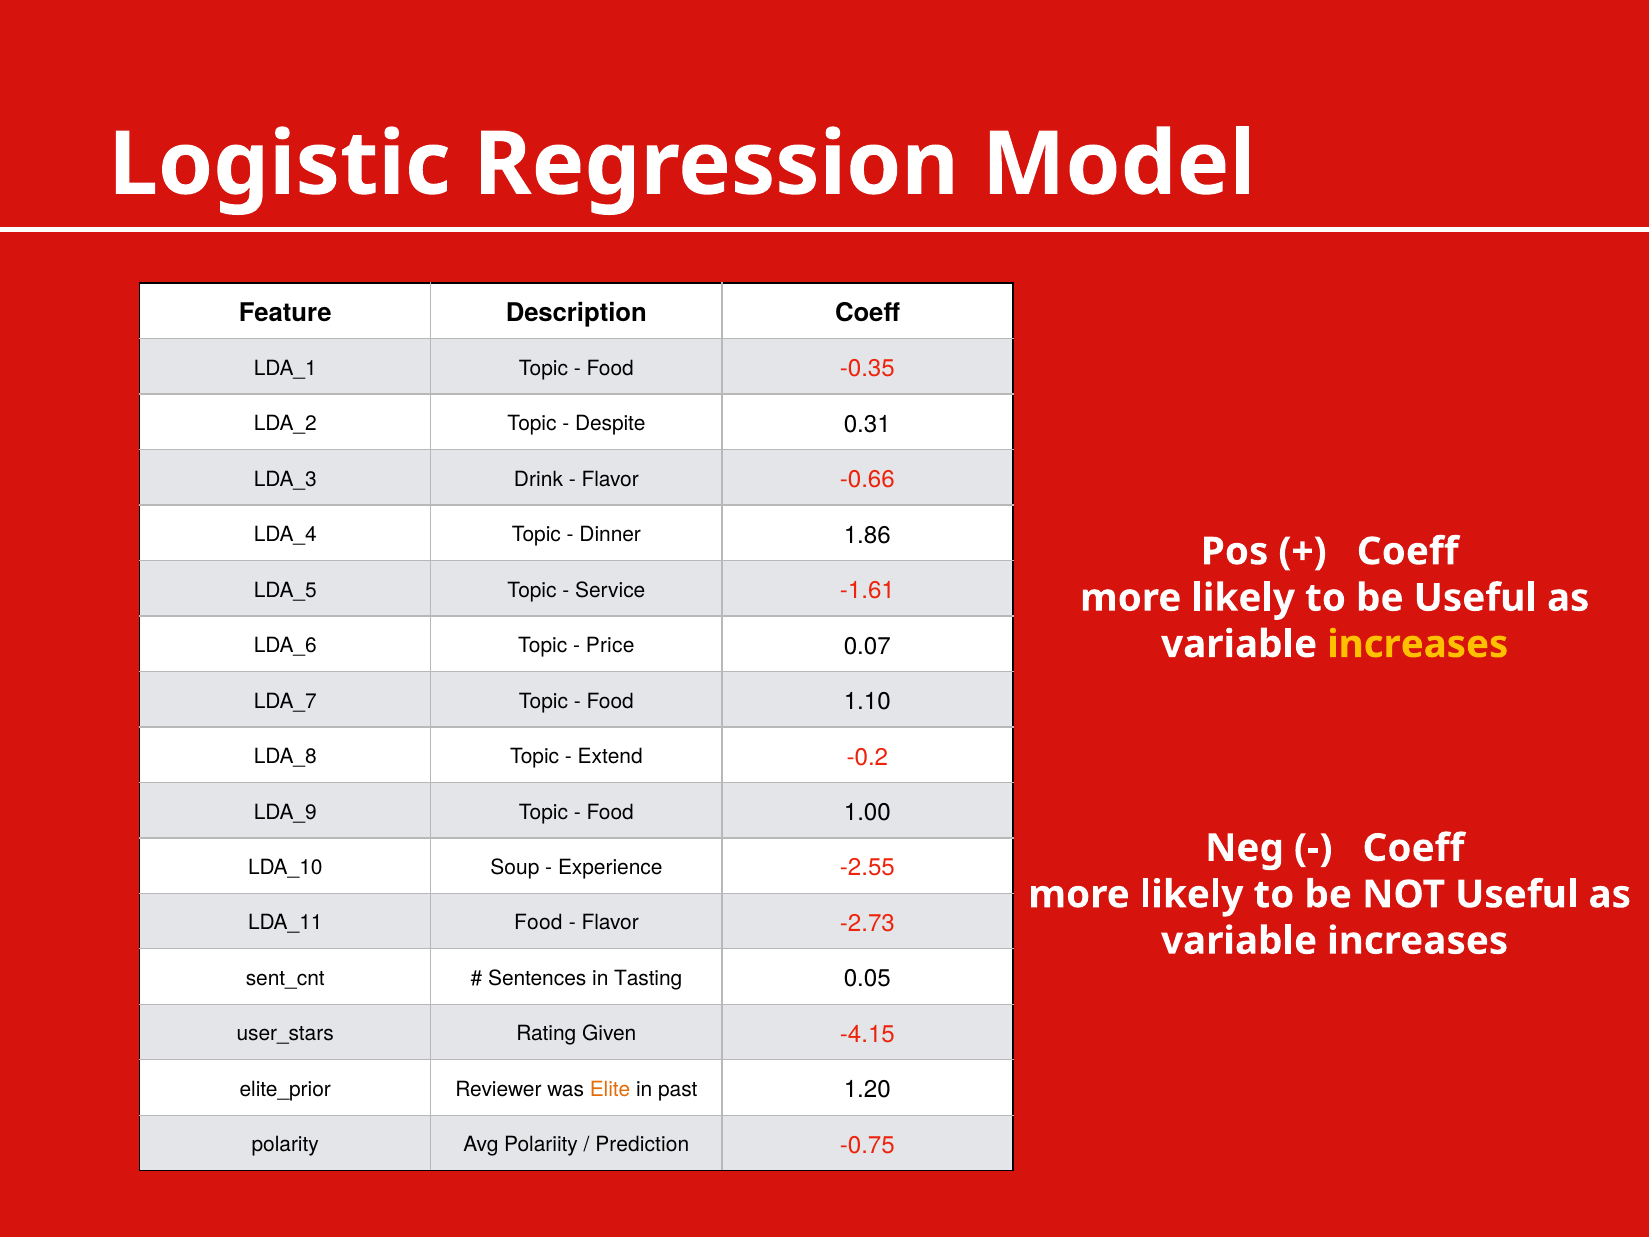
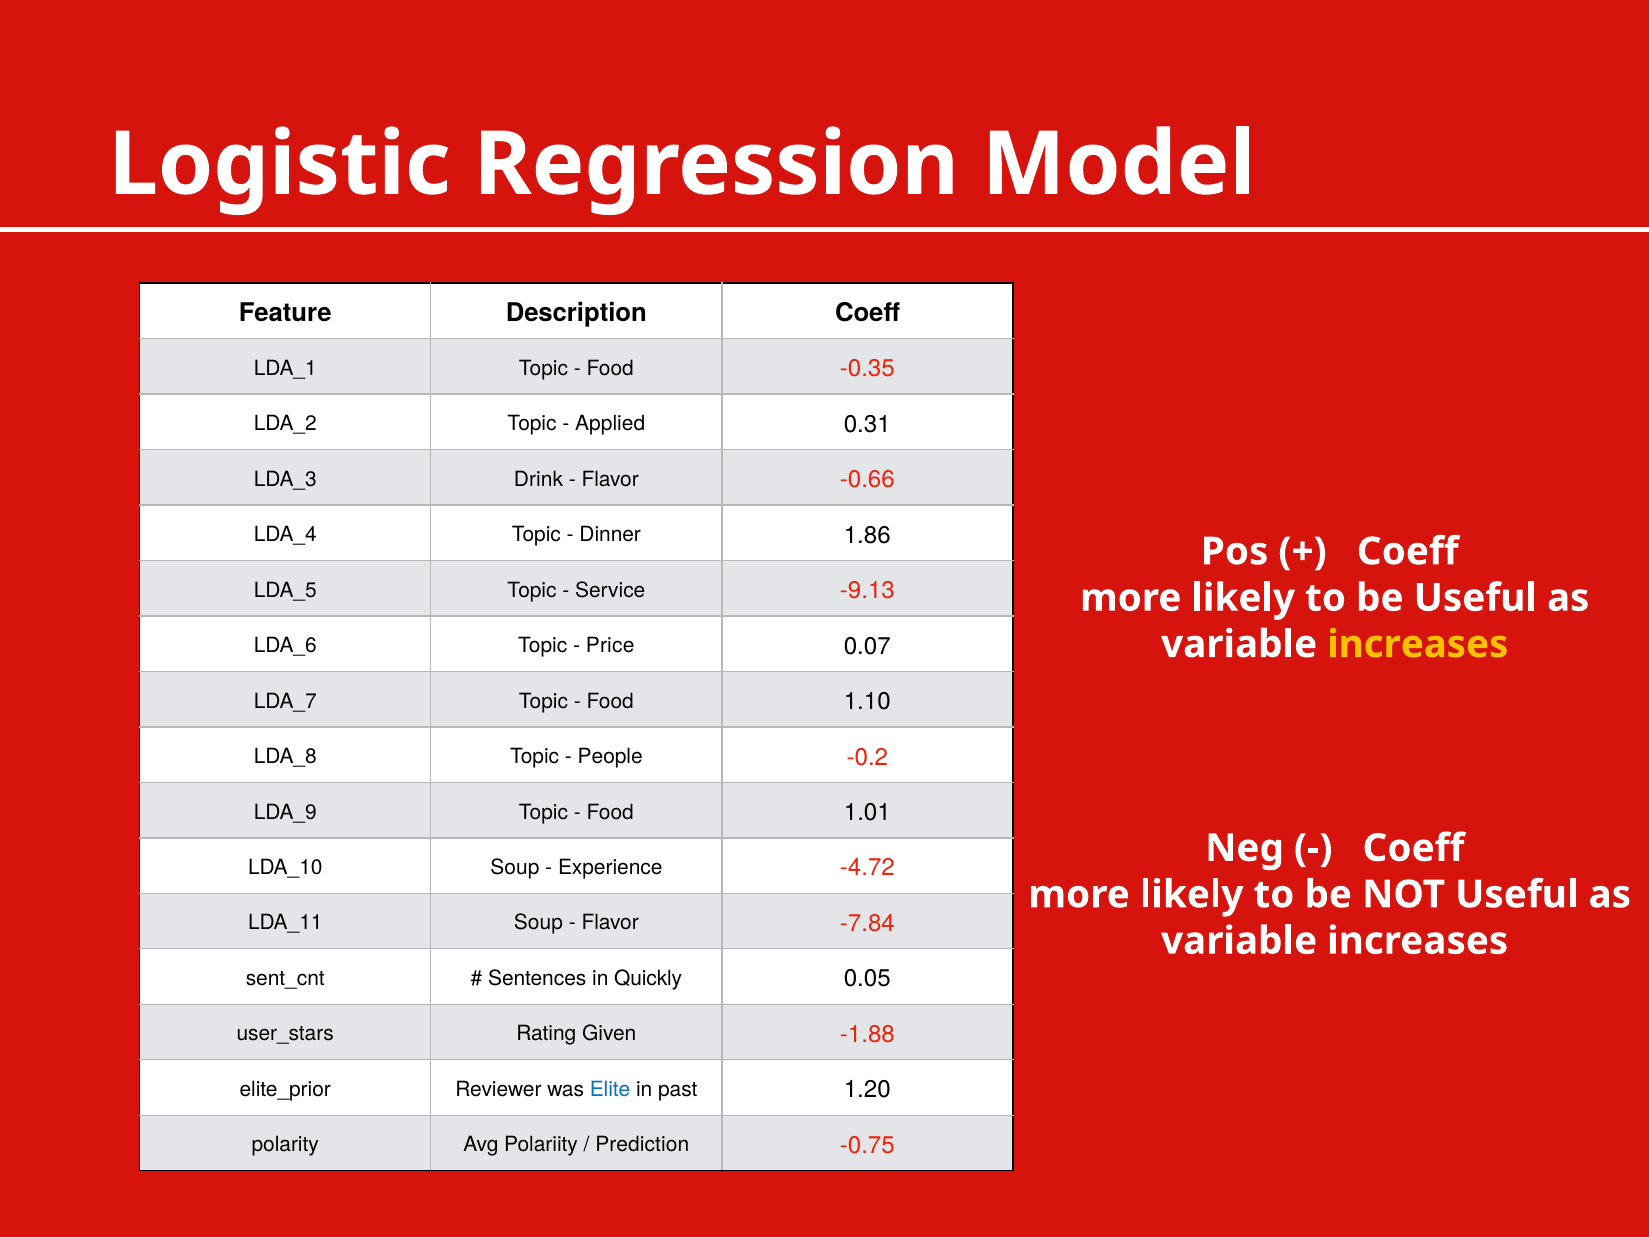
Despite: Despite -> Applied
-1.61: -1.61 -> -9.13
Extend: Extend -> People
1.00: 1.00 -> 1.01
-2.55: -2.55 -> -4.72
Food at (538, 923): Food -> Soup
-2.73: -2.73 -> -7.84
Tasting: Tasting -> Quickly
-4.15: -4.15 -> -1.88
Elite colour: orange -> blue
